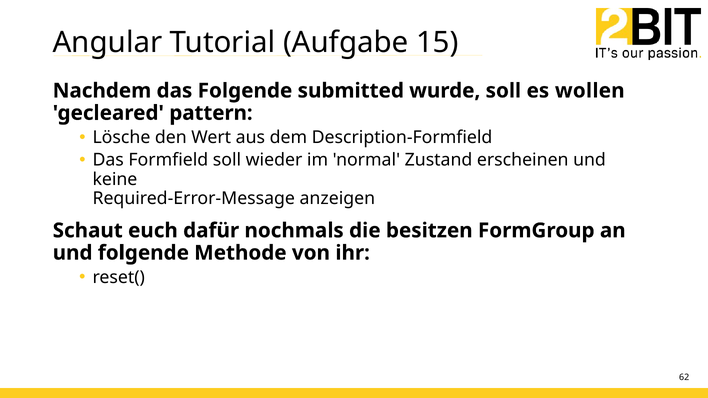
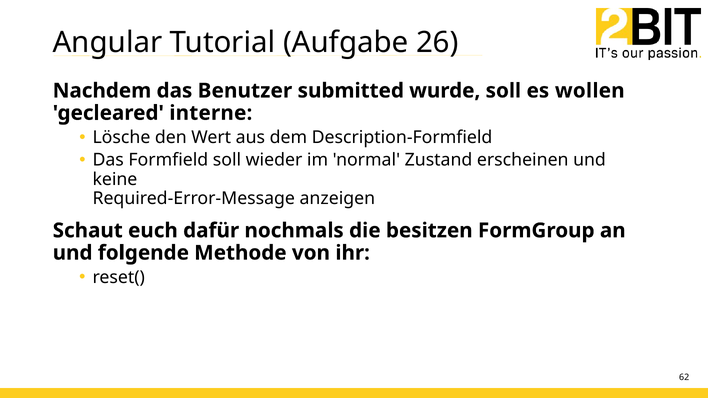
15: 15 -> 26
das Folgende: Folgende -> Benutzer
pattern: pattern -> interne
